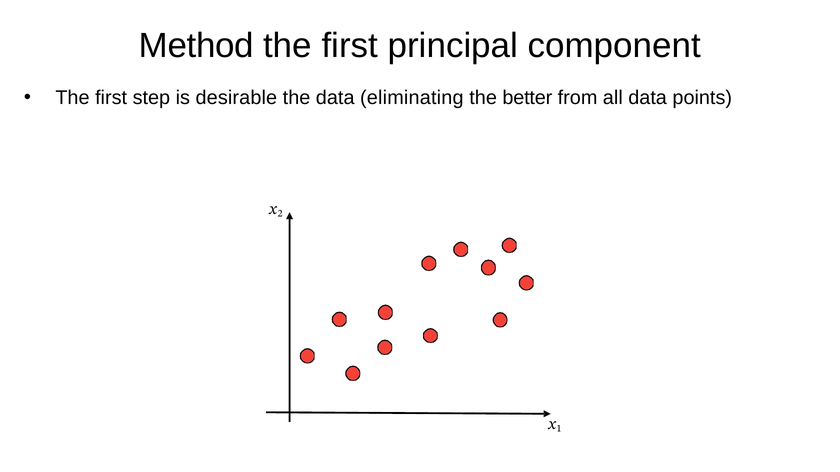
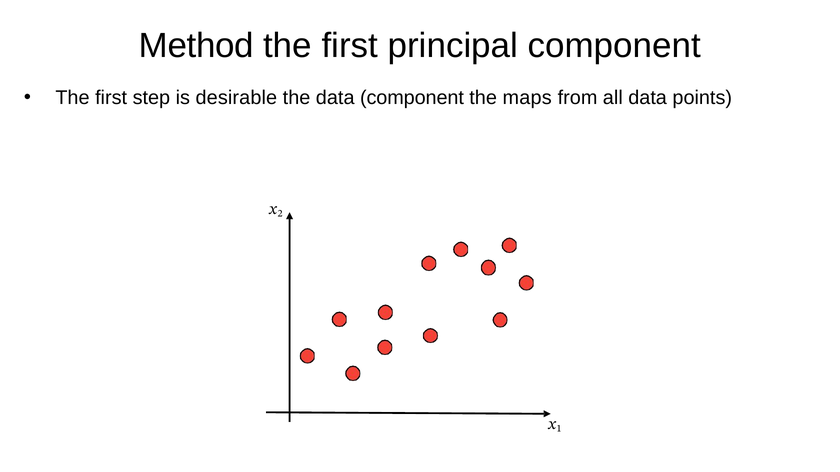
data eliminating: eliminating -> component
better: better -> maps
